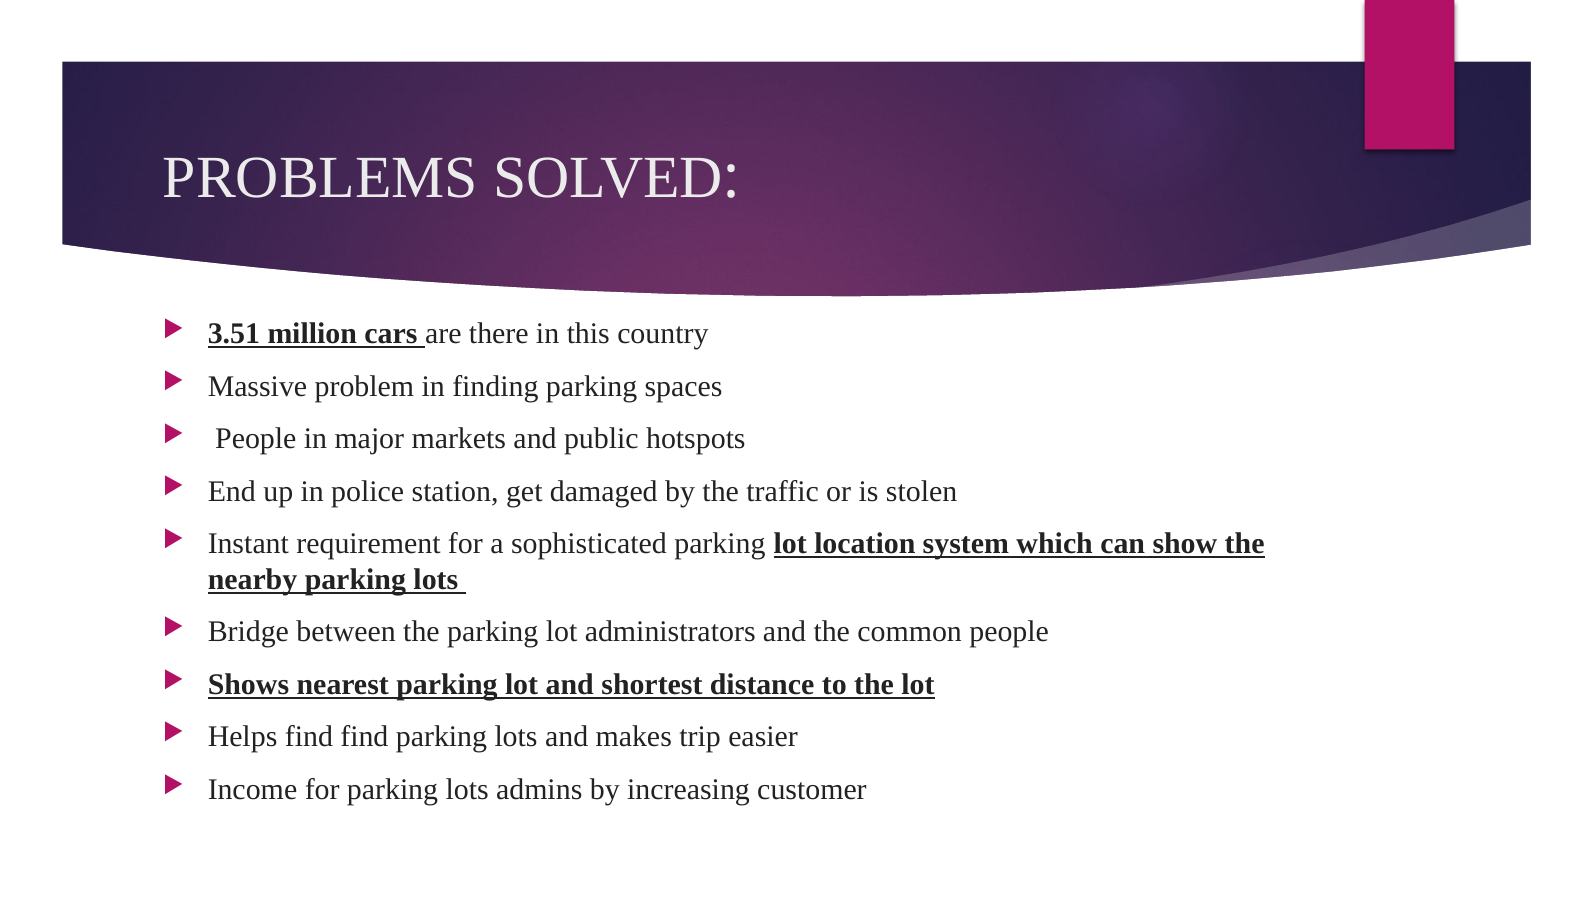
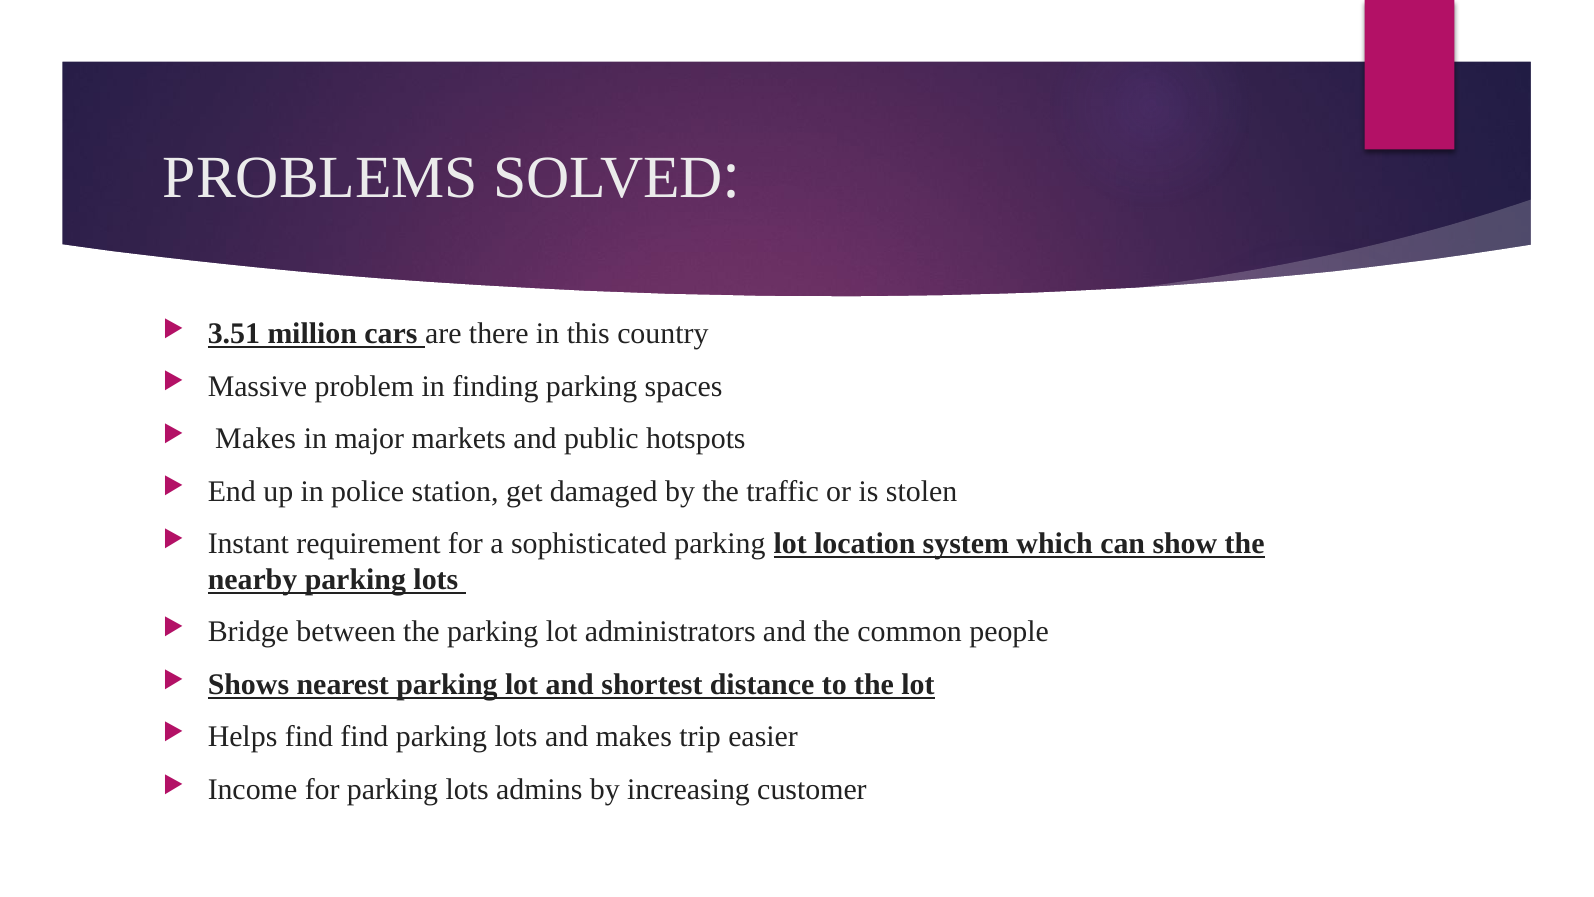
People at (256, 439): People -> Makes
